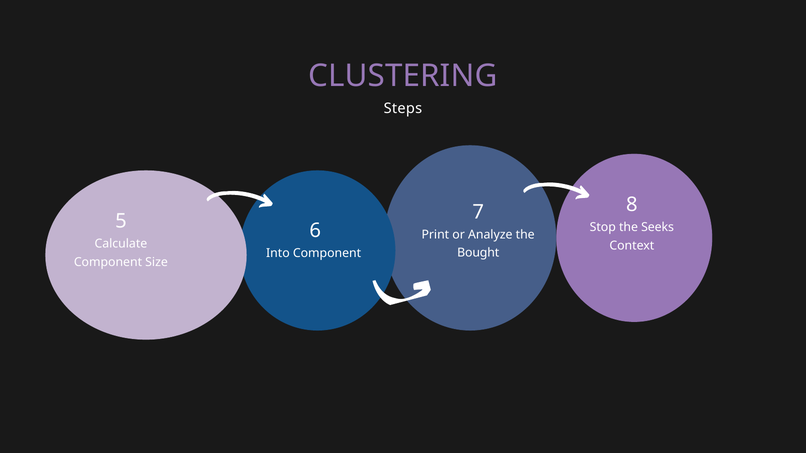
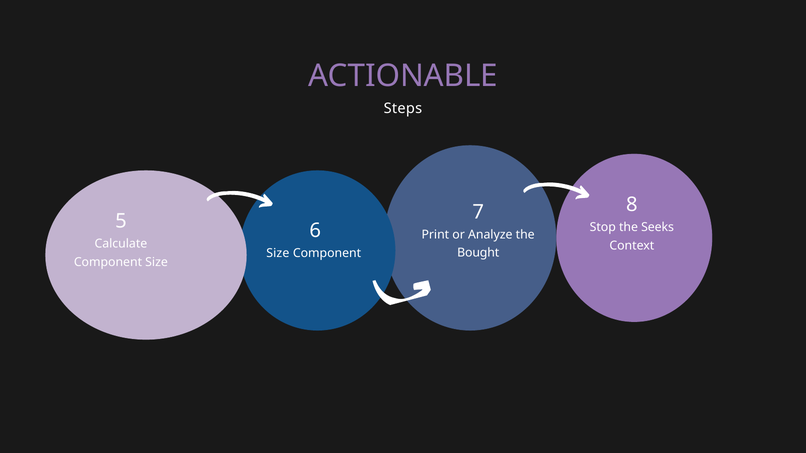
CLUSTERING: CLUSTERING -> ACTIONABLE
Into at (278, 253): Into -> Size
